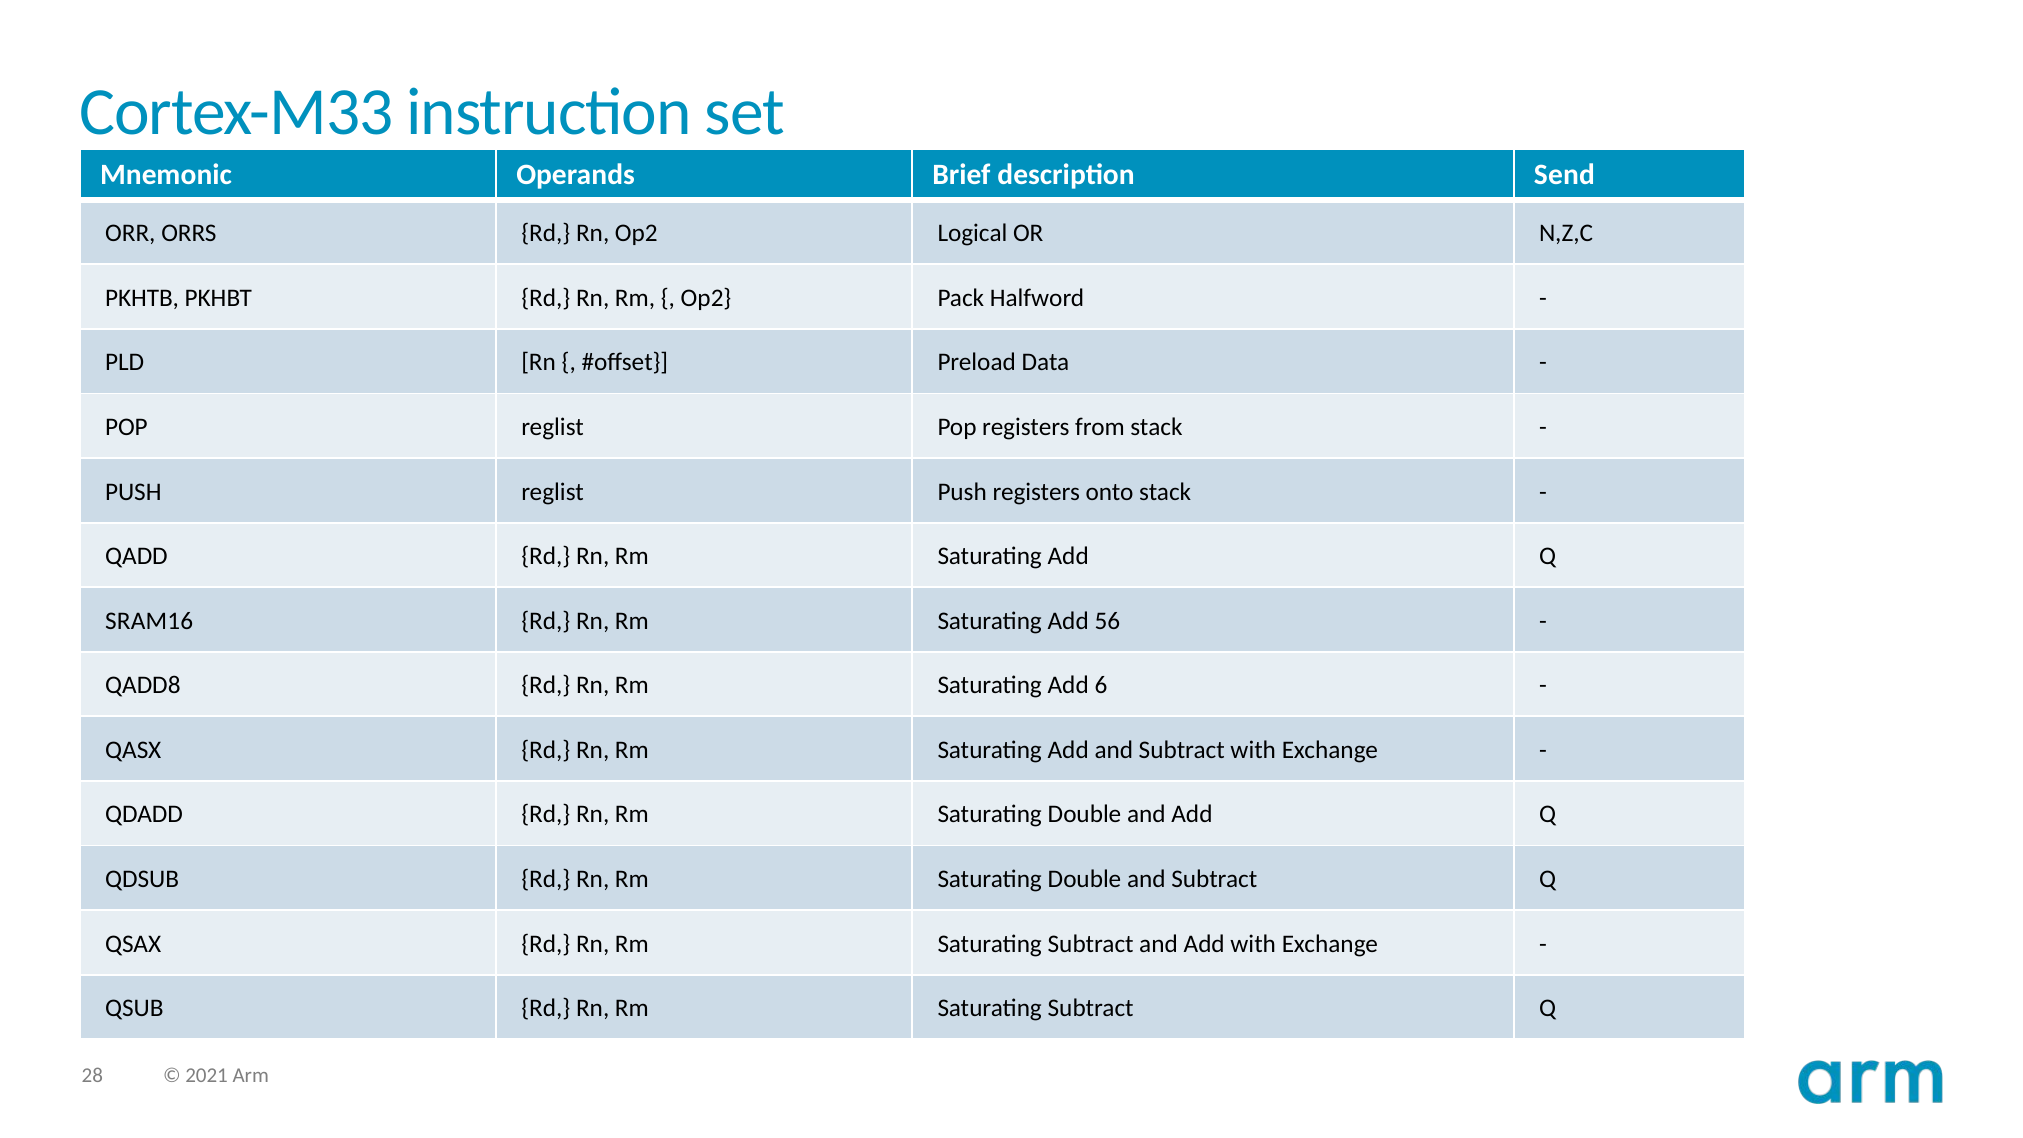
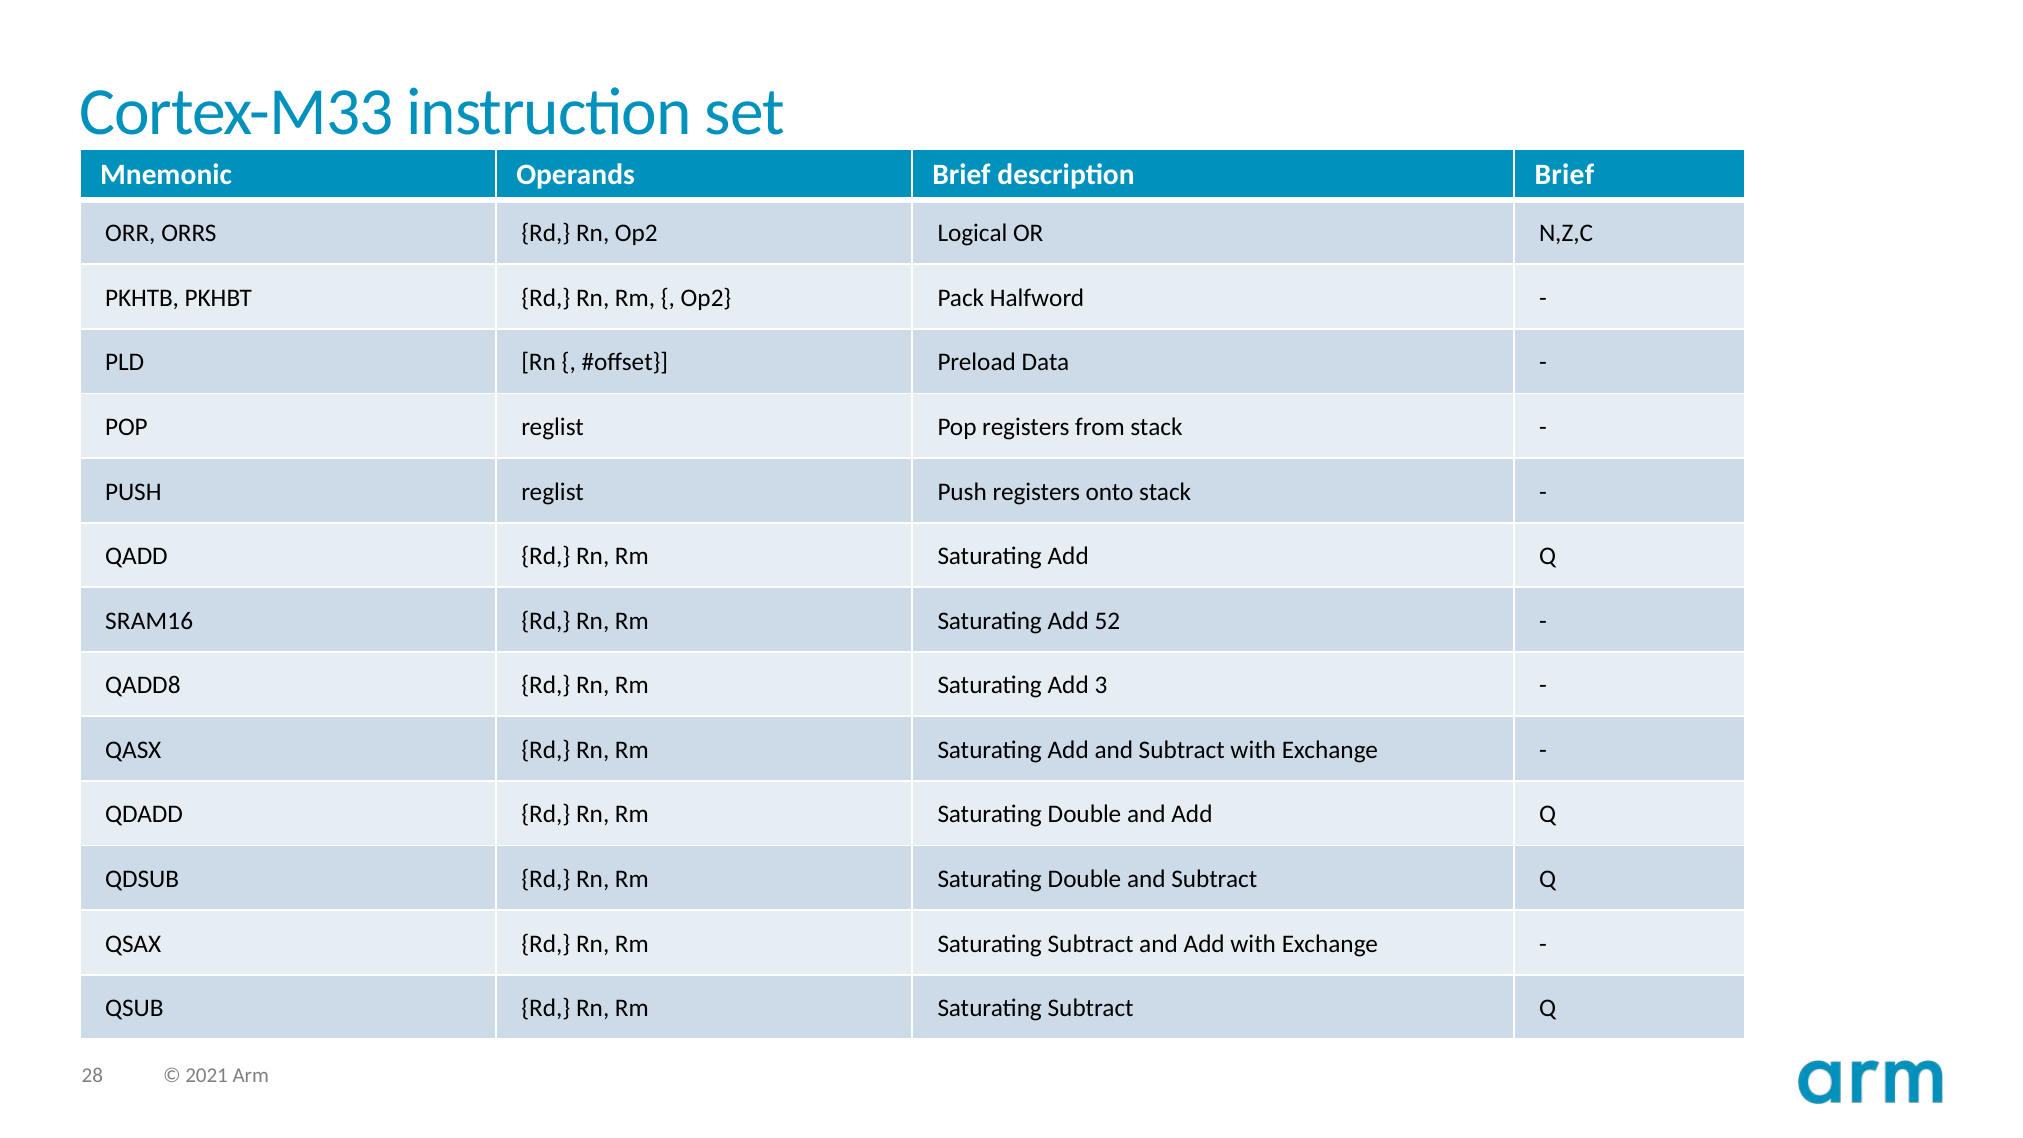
description Send: Send -> Brief
56: 56 -> 52
6: 6 -> 3
